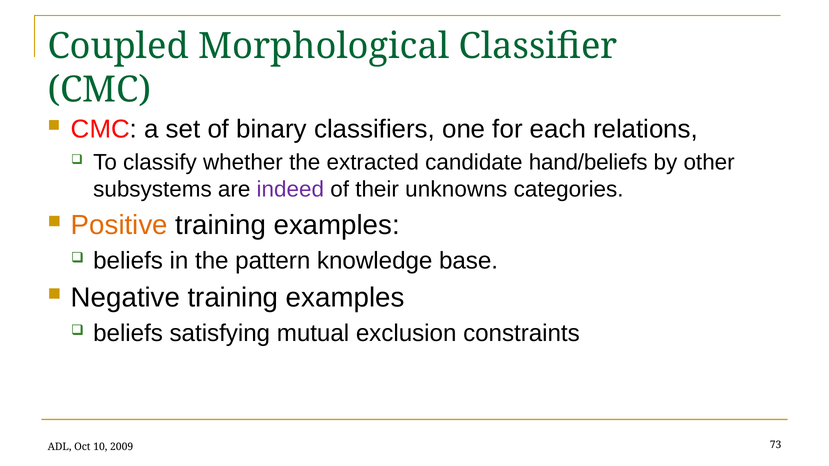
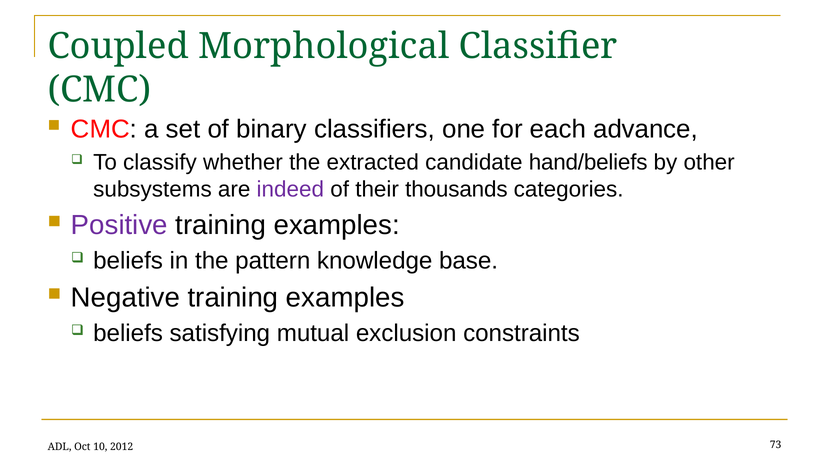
relations: relations -> advance
unknowns: unknowns -> thousands
Positive colour: orange -> purple
2009: 2009 -> 2012
